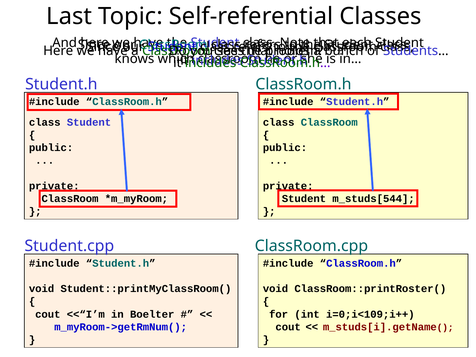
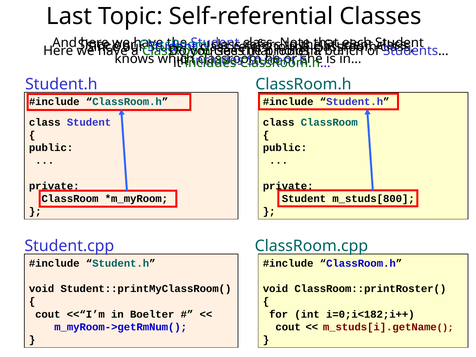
m_studs[544: m_studs[544 -> m_studs[800
i=0;i<109;i++: i=0;i<109;i++ -> i=0;i<182;i++
